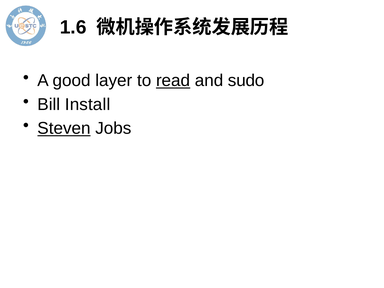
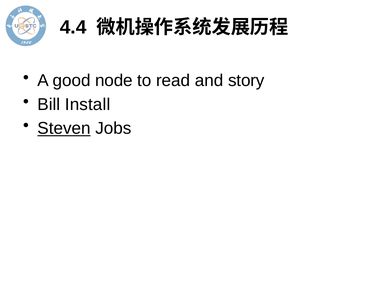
1.6: 1.6 -> 4.4
layer: layer -> node
read underline: present -> none
sudo: sudo -> story
